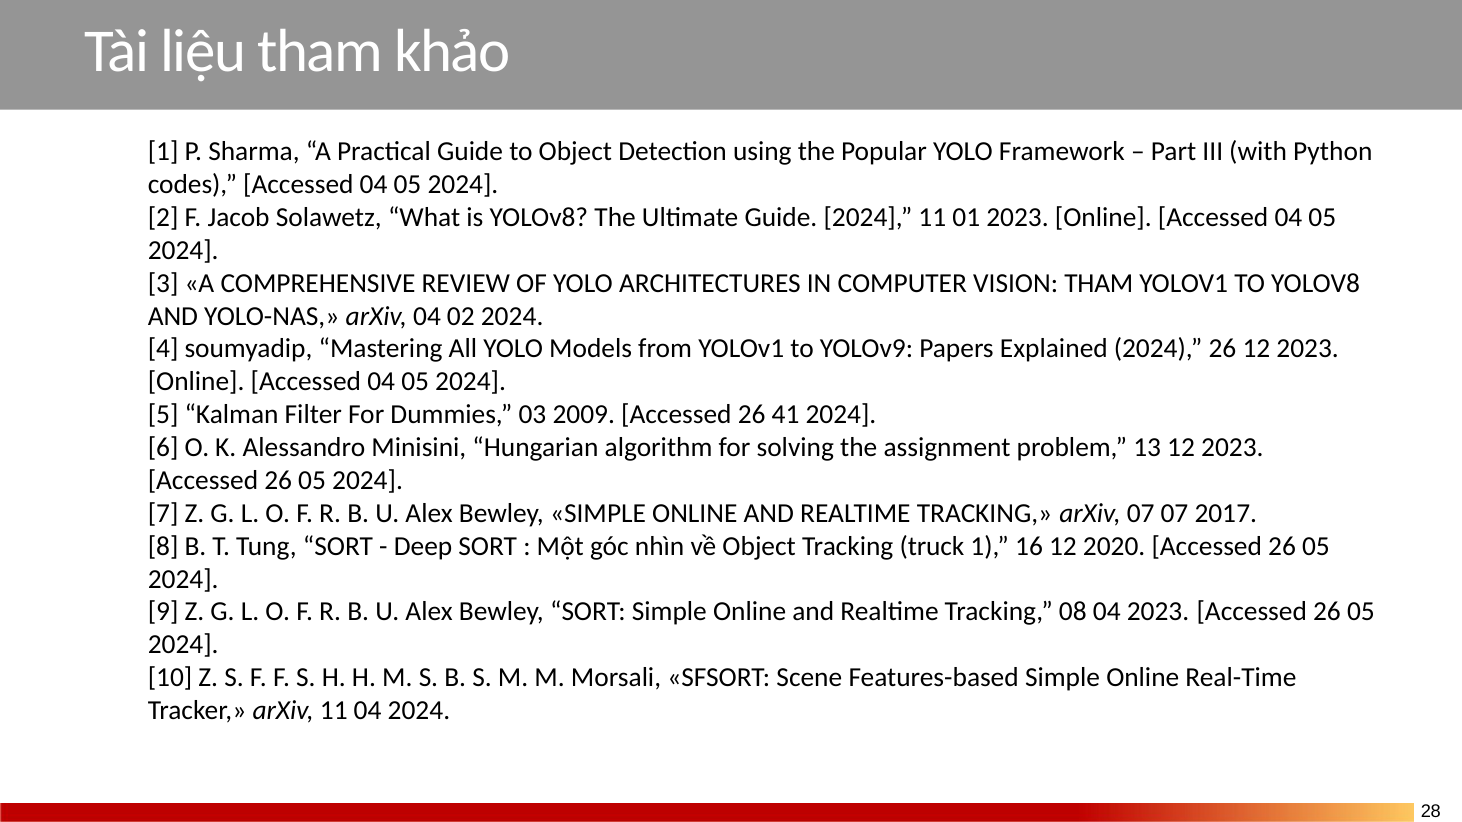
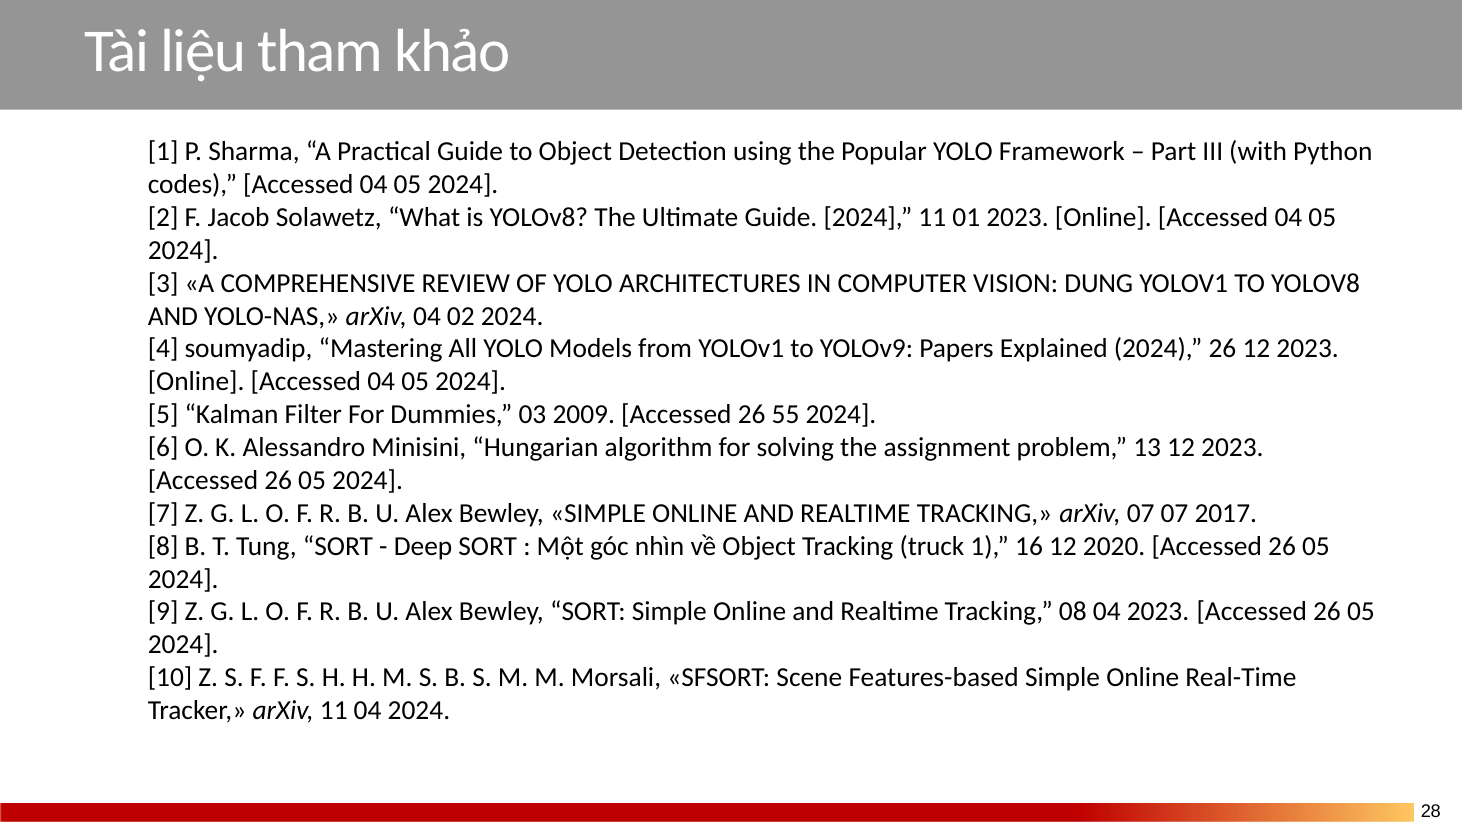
VISION THAM: THAM -> DUNG
41: 41 -> 55
